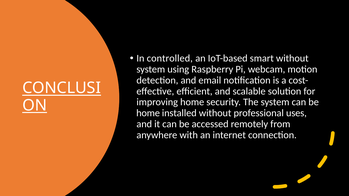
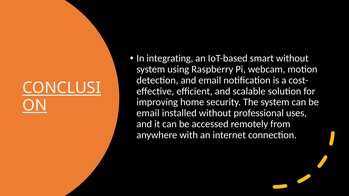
controlled: controlled -> integrating
home at (148, 113): home -> email
